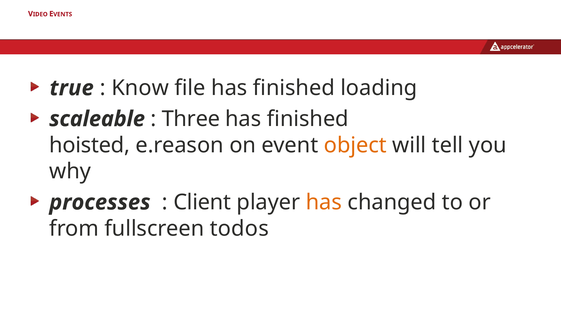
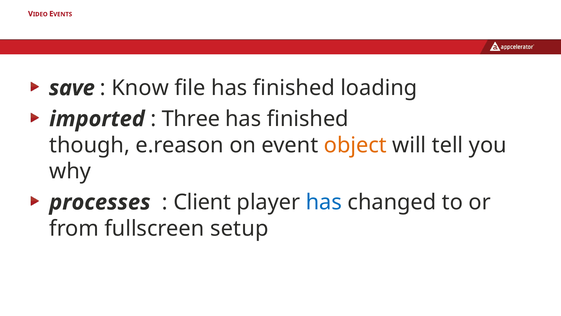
true: true -> save
scaleable: scaleable -> imported
hoisted: hoisted -> though
has at (324, 202) colour: orange -> blue
todos: todos -> setup
